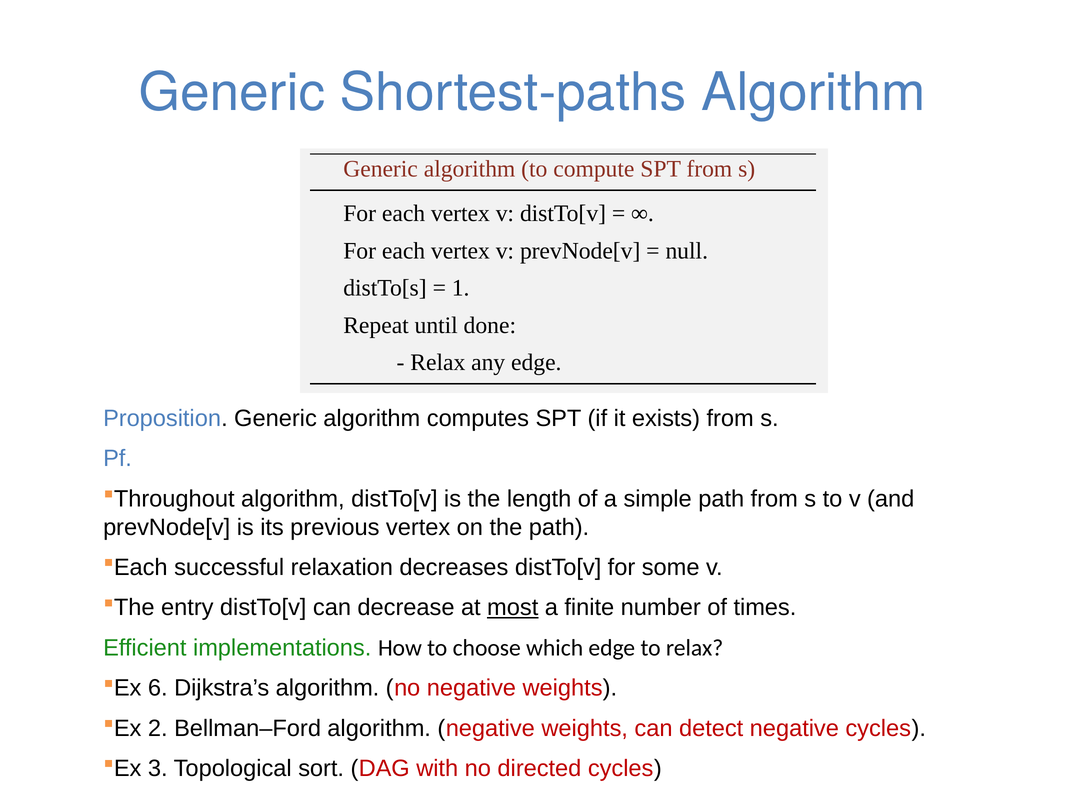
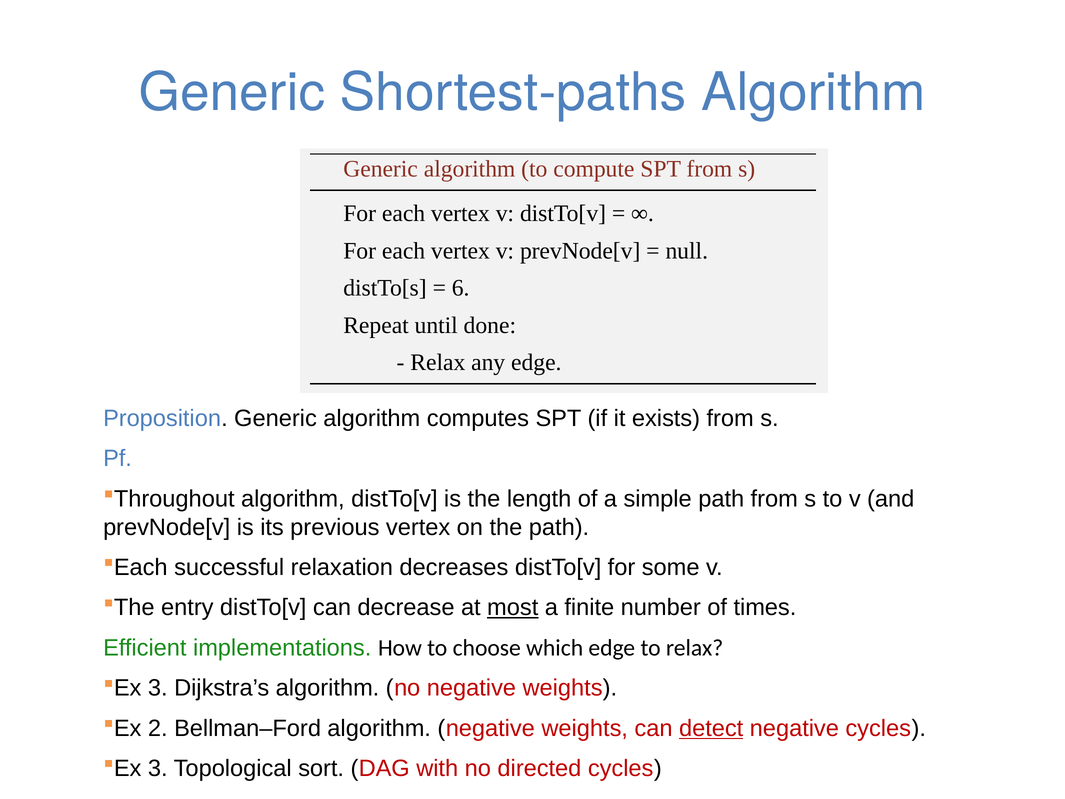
1: 1 -> 6
6 at (158, 688): 6 -> 3
detect underline: none -> present
